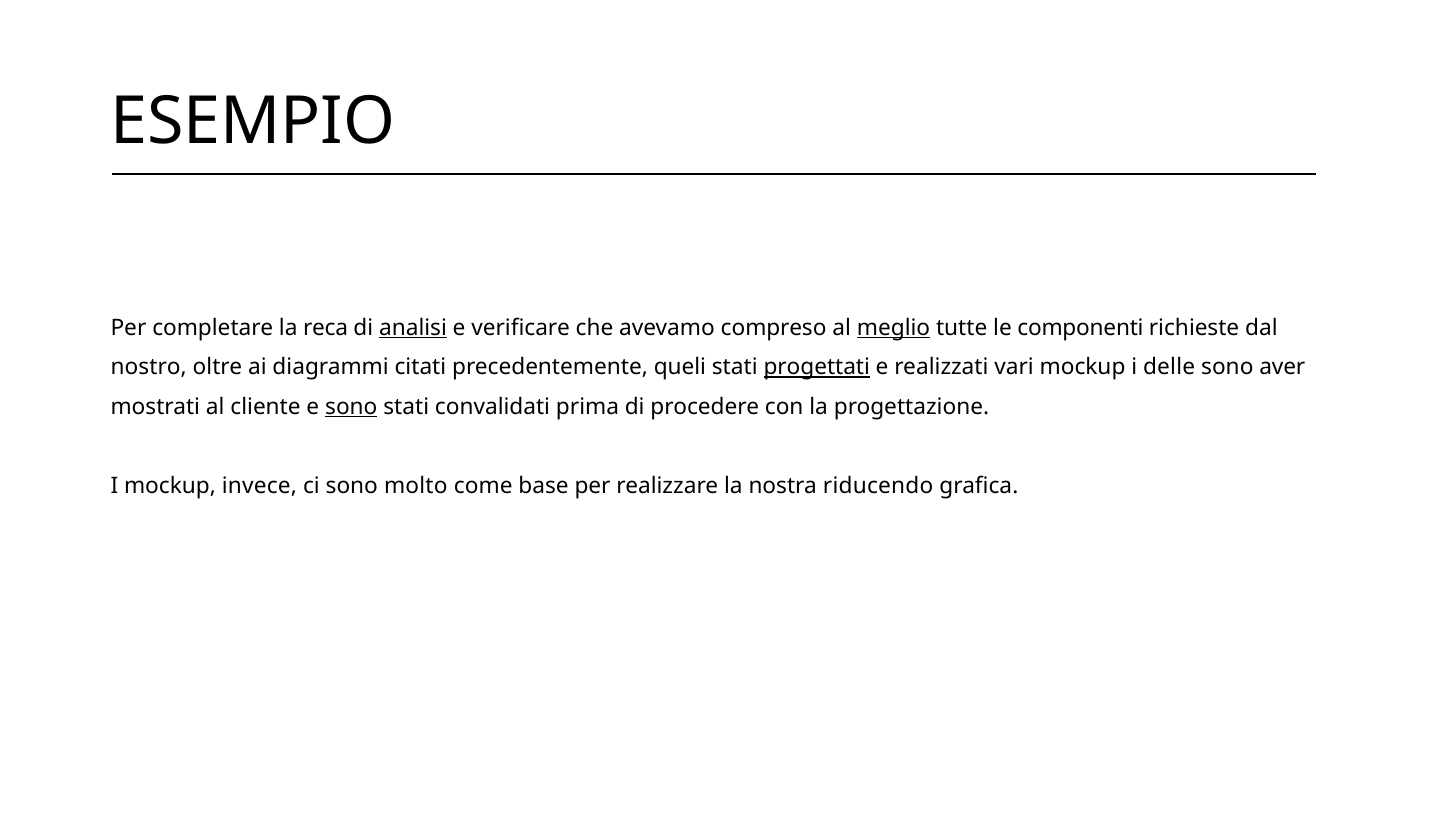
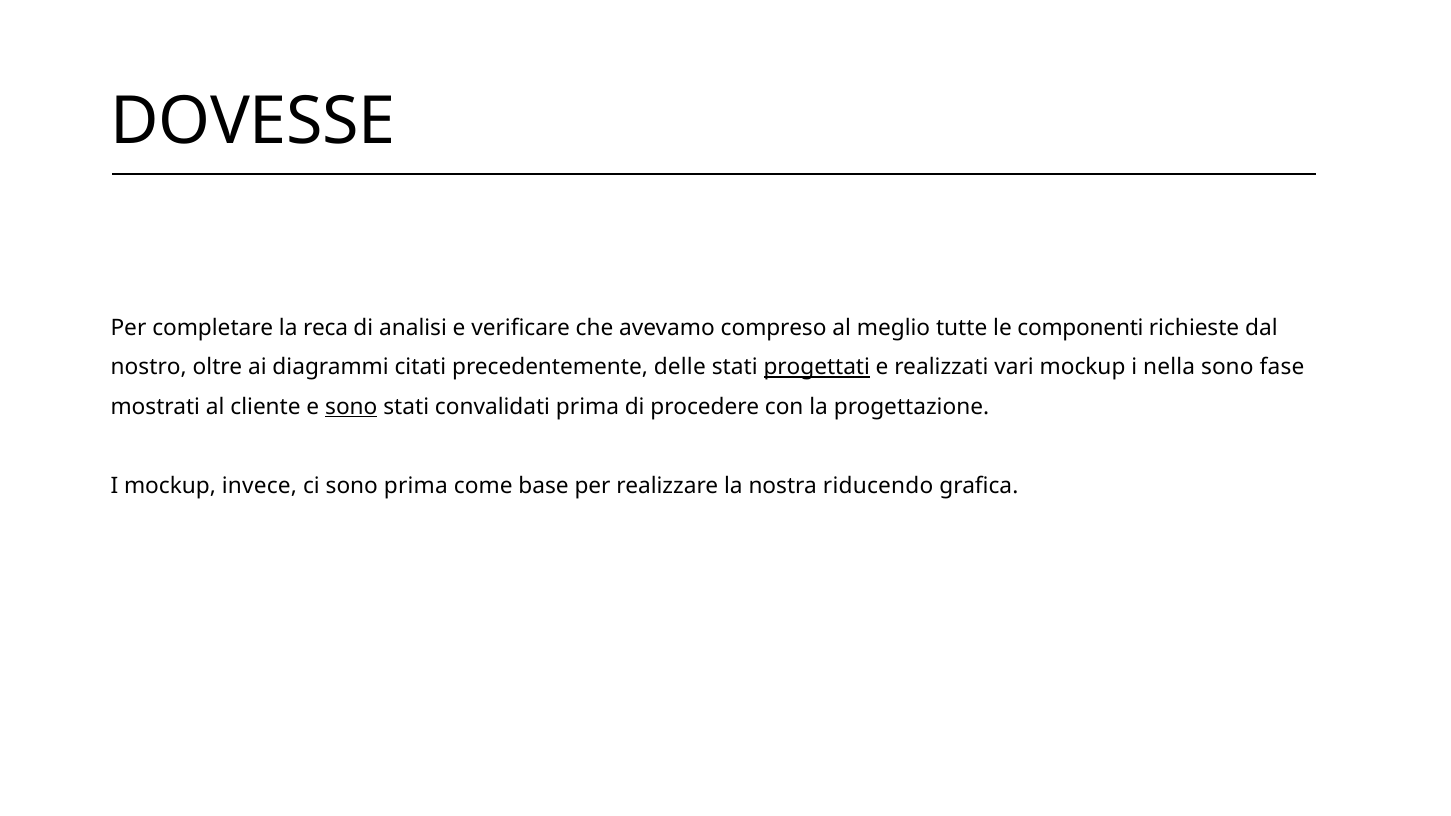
ESEMPIO: ESEMPIO -> DOVESSE
analisi underline: present -> none
meglio underline: present -> none
queli: queli -> delle
delle: delle -> nella
aver: aver -> fase
sono molto: molto -> prima
